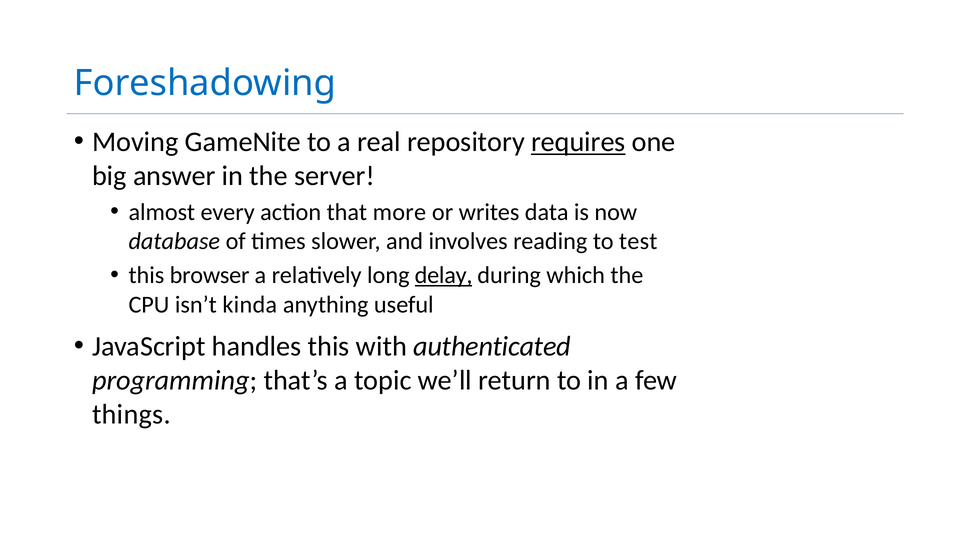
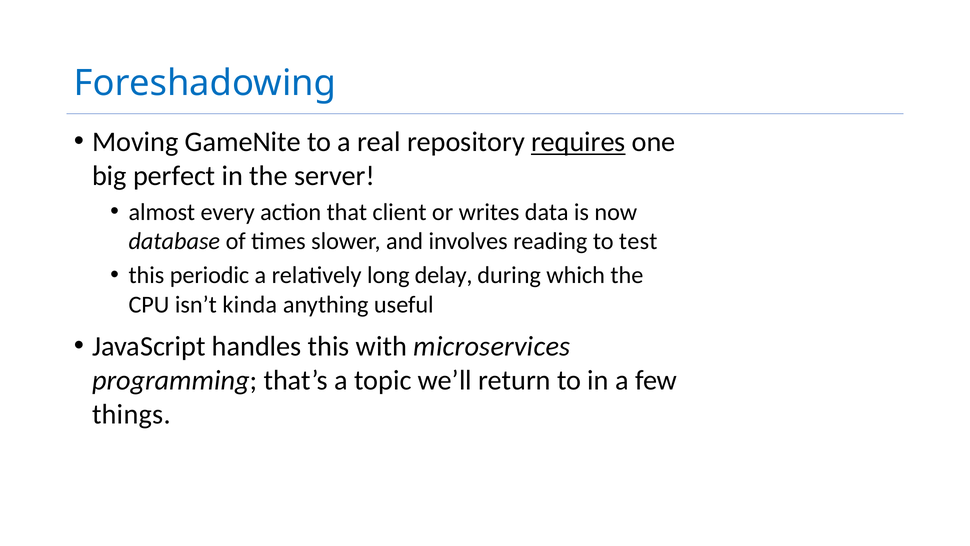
answer: answer -> perfect
more: more -> client
browser: browser -> periodic
delay underline: present -> none
authenticated: authenticated -> microservices
